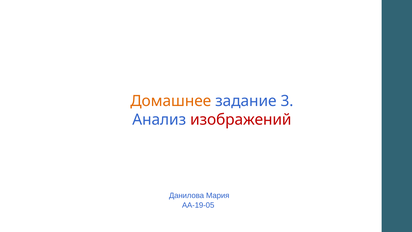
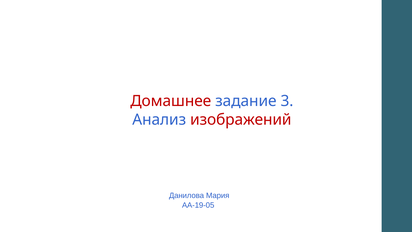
Домашнее colour: orange -> red
